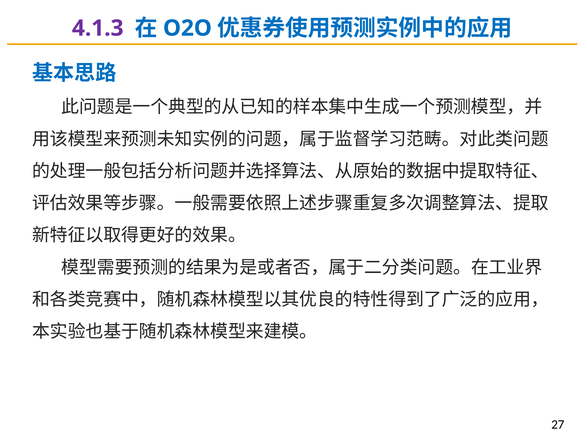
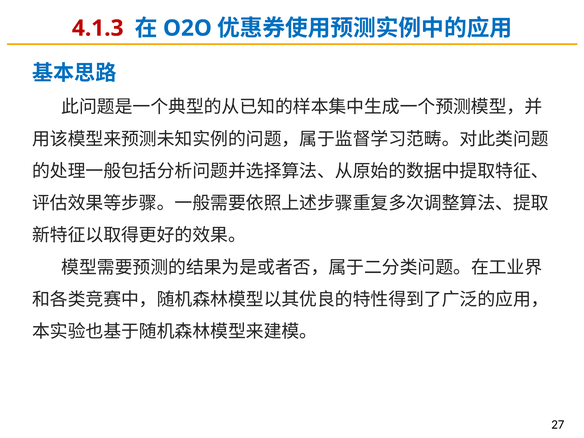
4.1.3 colour: purple -> red
